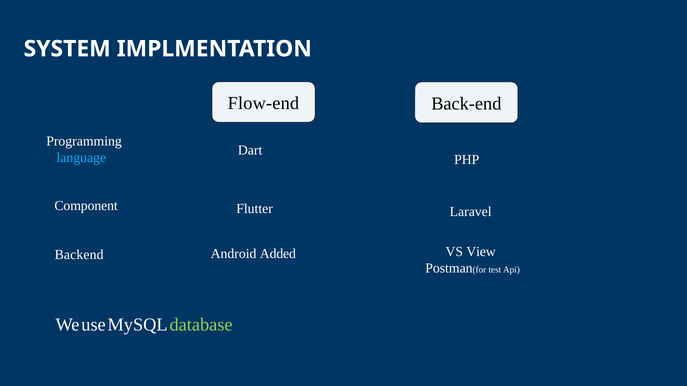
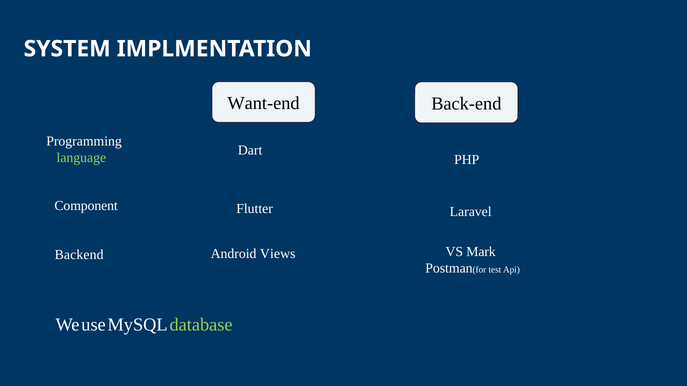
Flow-end: Flow-end -> Want-end
language colour: light blue -> light green
Added: Added -> Views
View: View -> Mark
